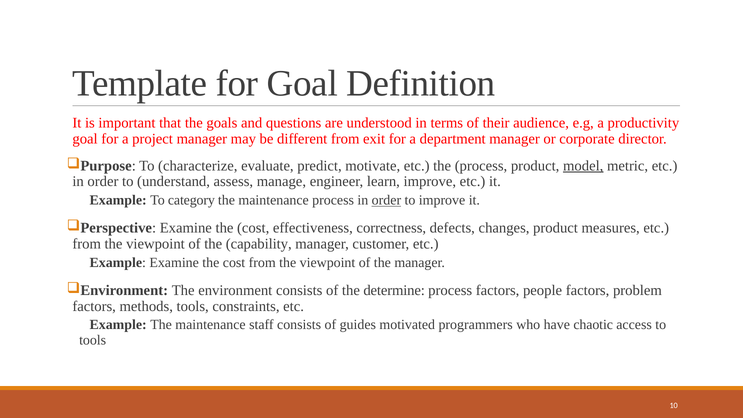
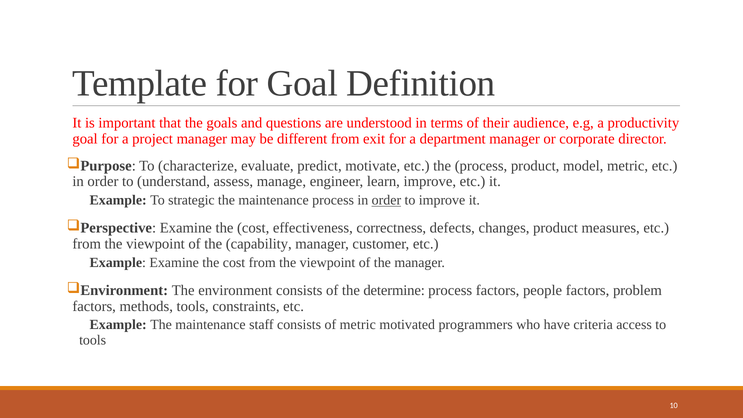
model underline: present -> none
category: category -> strategic
of guides: guides -> metric
chaotic: chaotic -> criteria
